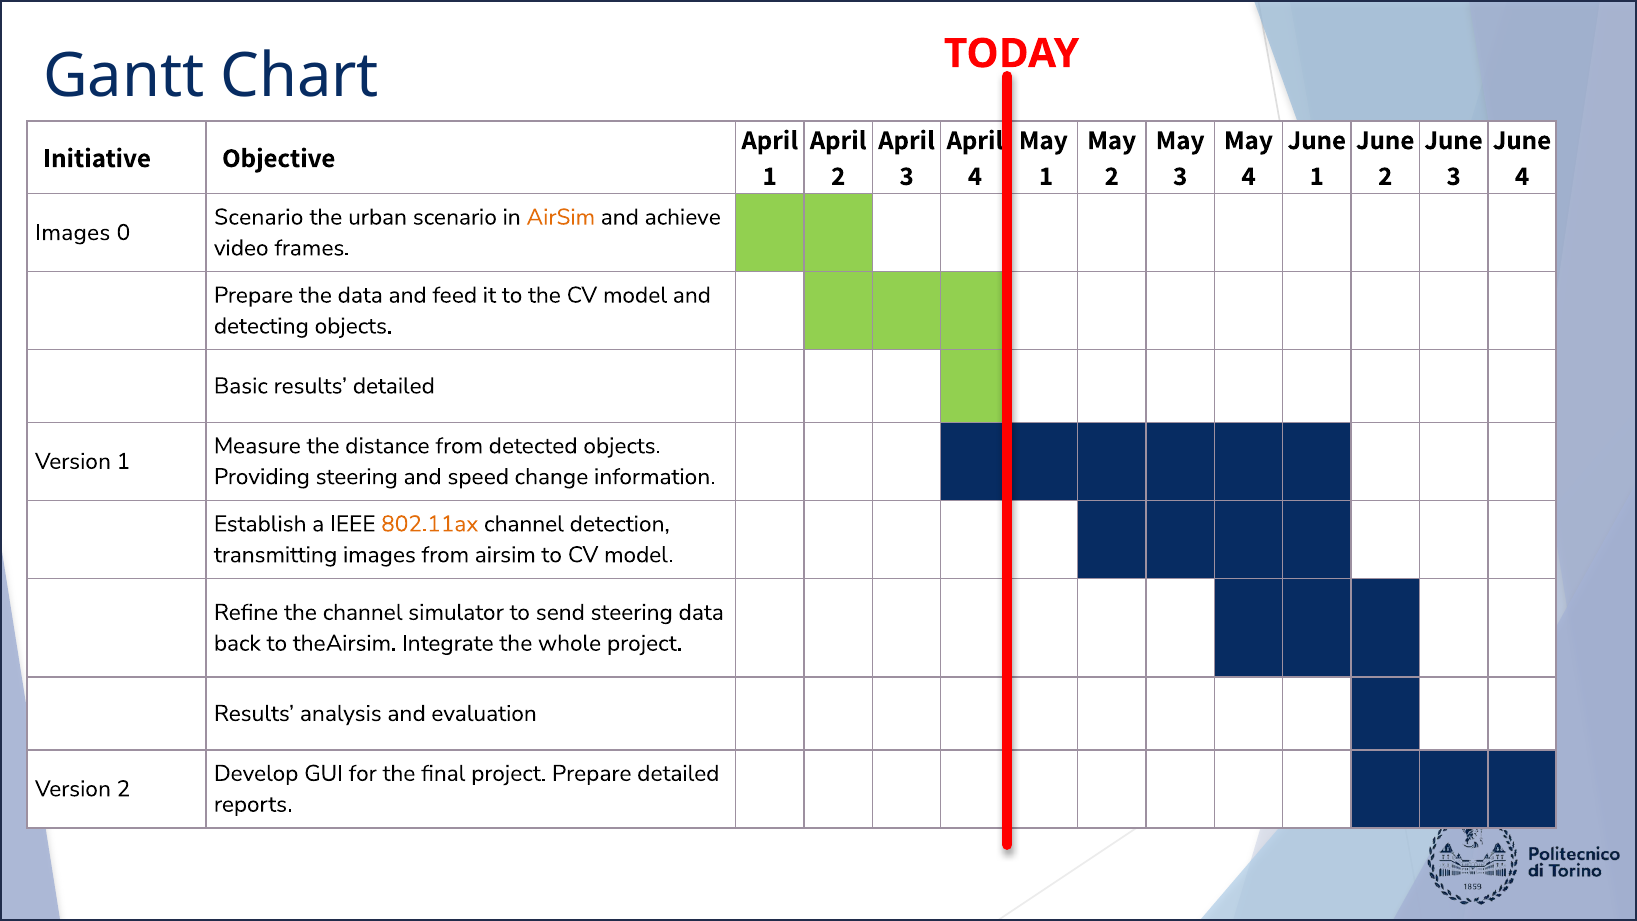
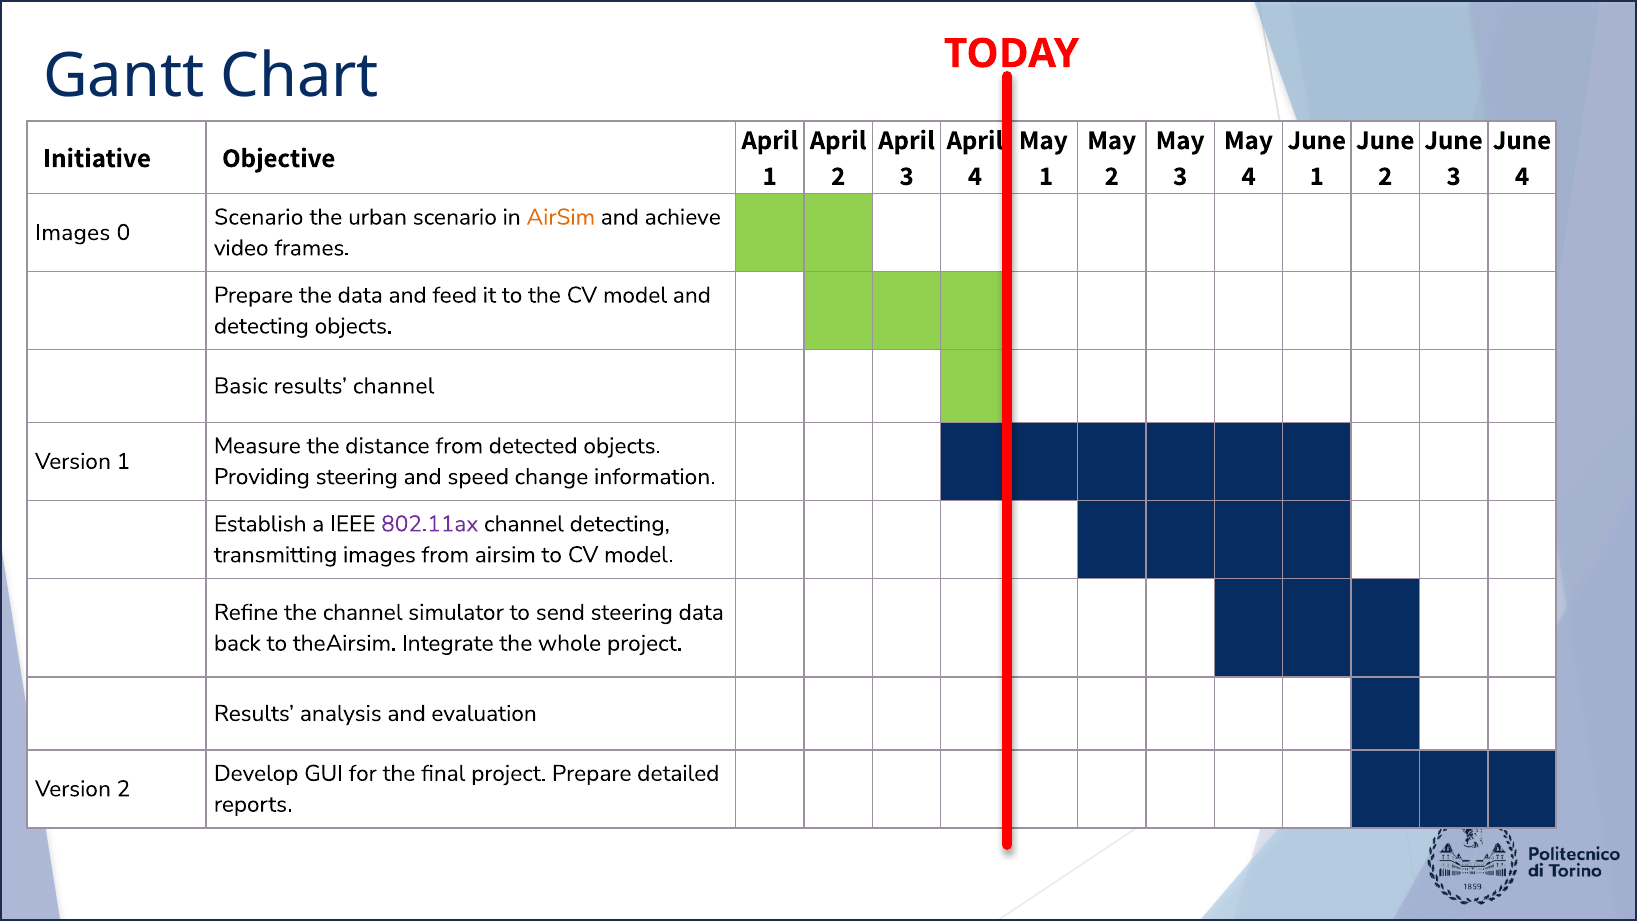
results detailed: detailed -> channel
802.11ax colour: orange -> purple
channel detection: detection -> detecting
